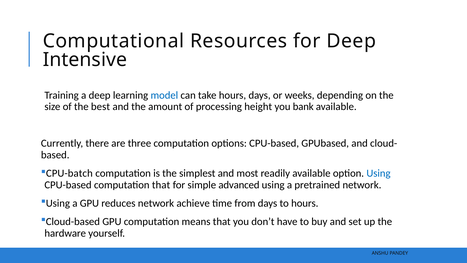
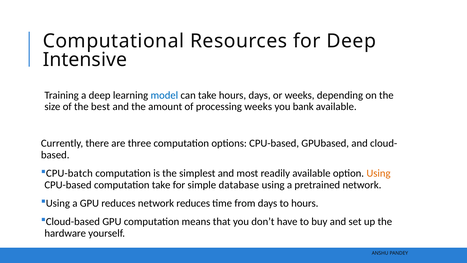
processing height: height -> weeks
Using at (378, 173) colour: blue -> orange
computation that: that -> take
advanced: advanced -> database
network achieve: achieve -> reduces
